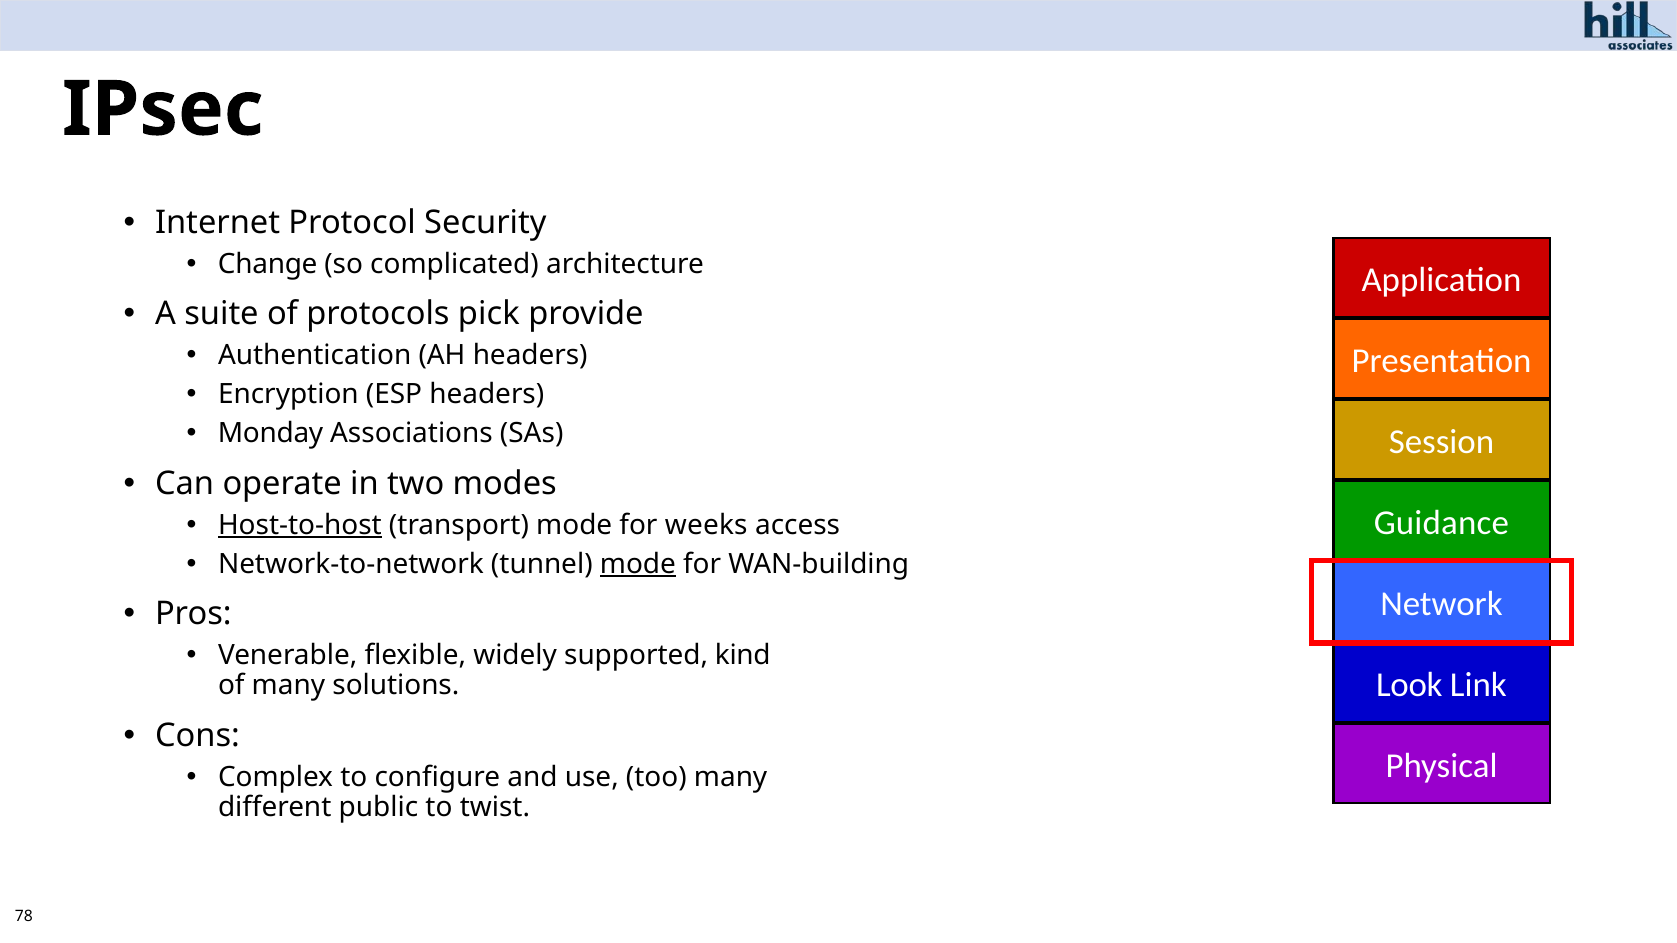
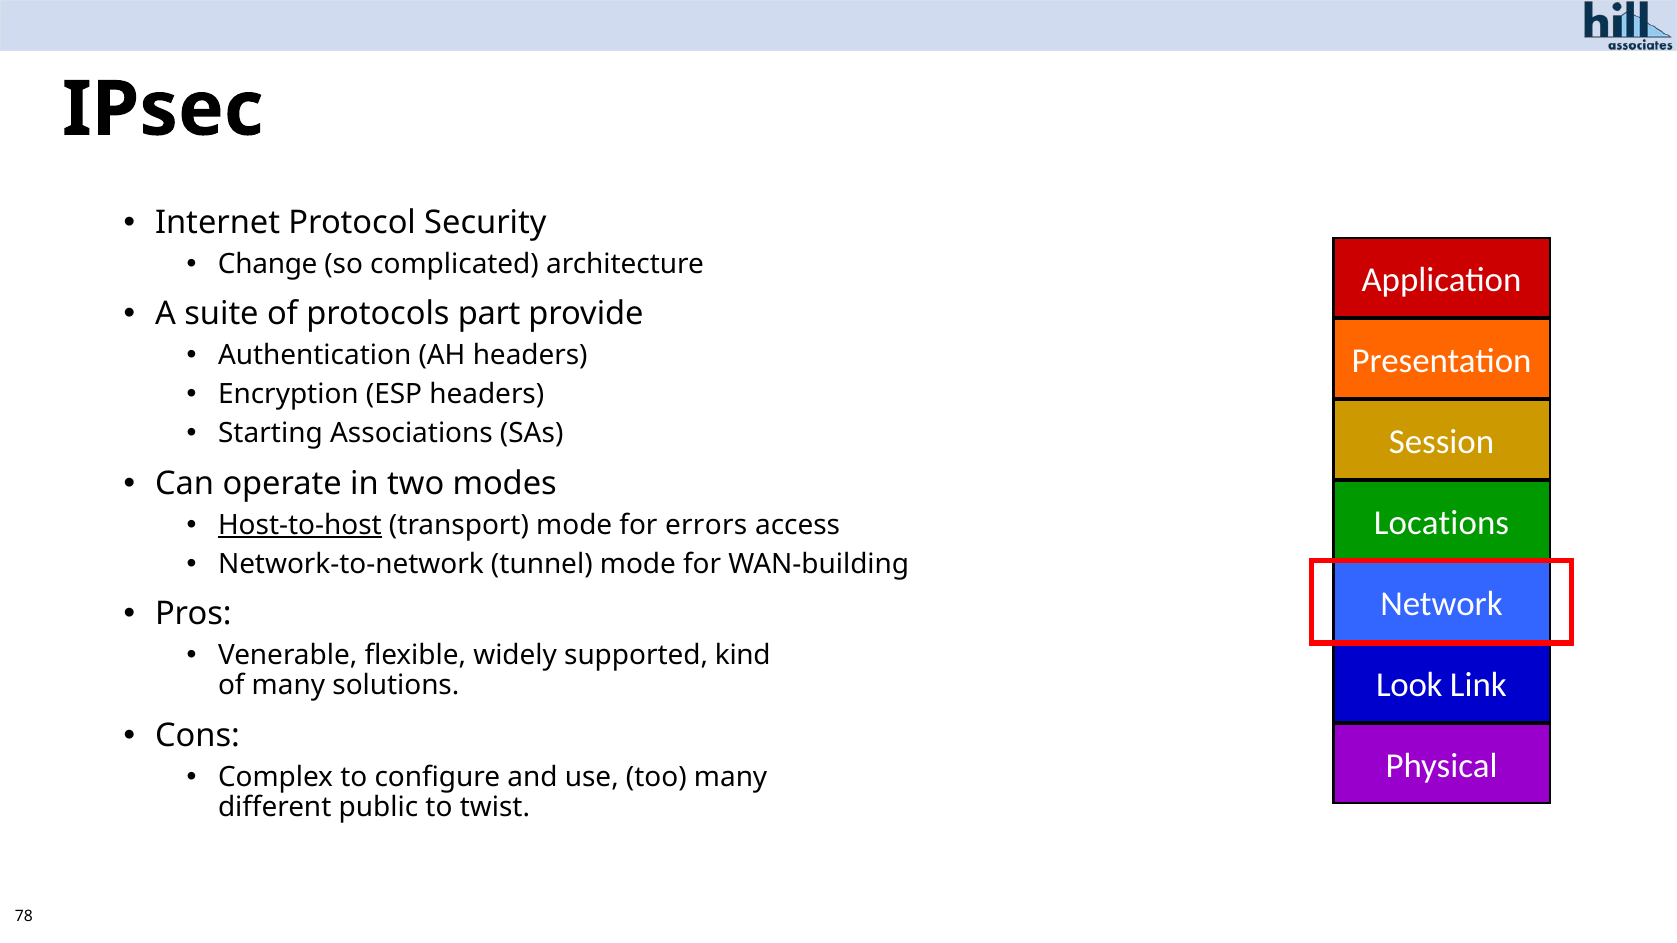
pick: pick -> part
Monday: Monday -> Starting
Guidance: Guidance -> Locations
weeks: weeks -> errors
mode at (638, 564) underline: present -> none
